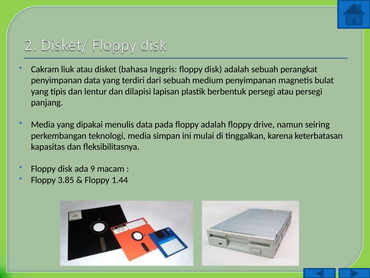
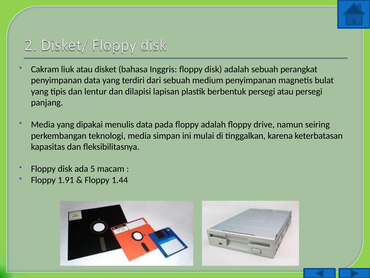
9: 9 -> 5
3.85: 3.85 -> 1.91
